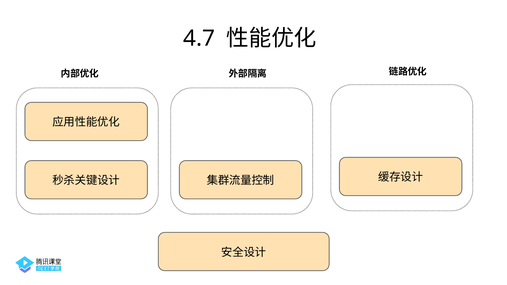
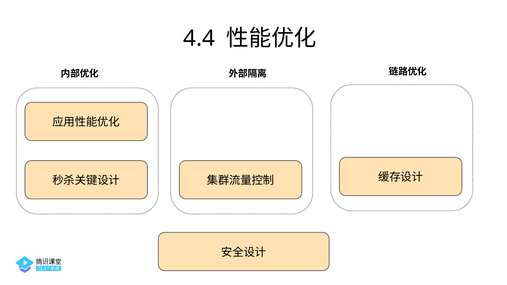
4.7: 4.7 -> 4.4
